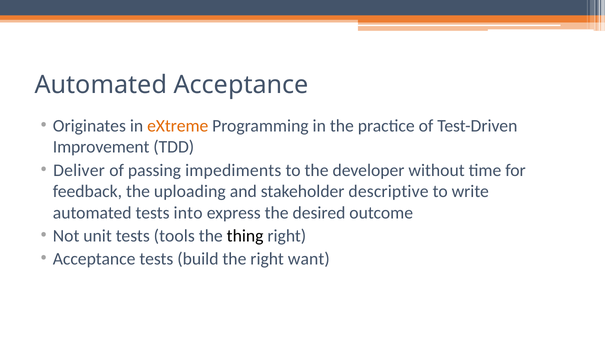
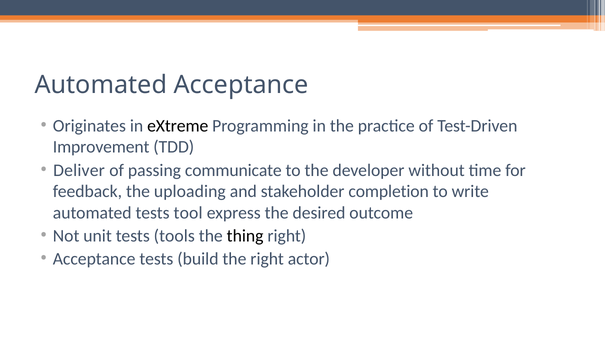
eXtreme colour: orange -> black
impediments: impediments -> communicate
descriptive: descriptive -> completion
into: into -> tool
want: want -> actor
